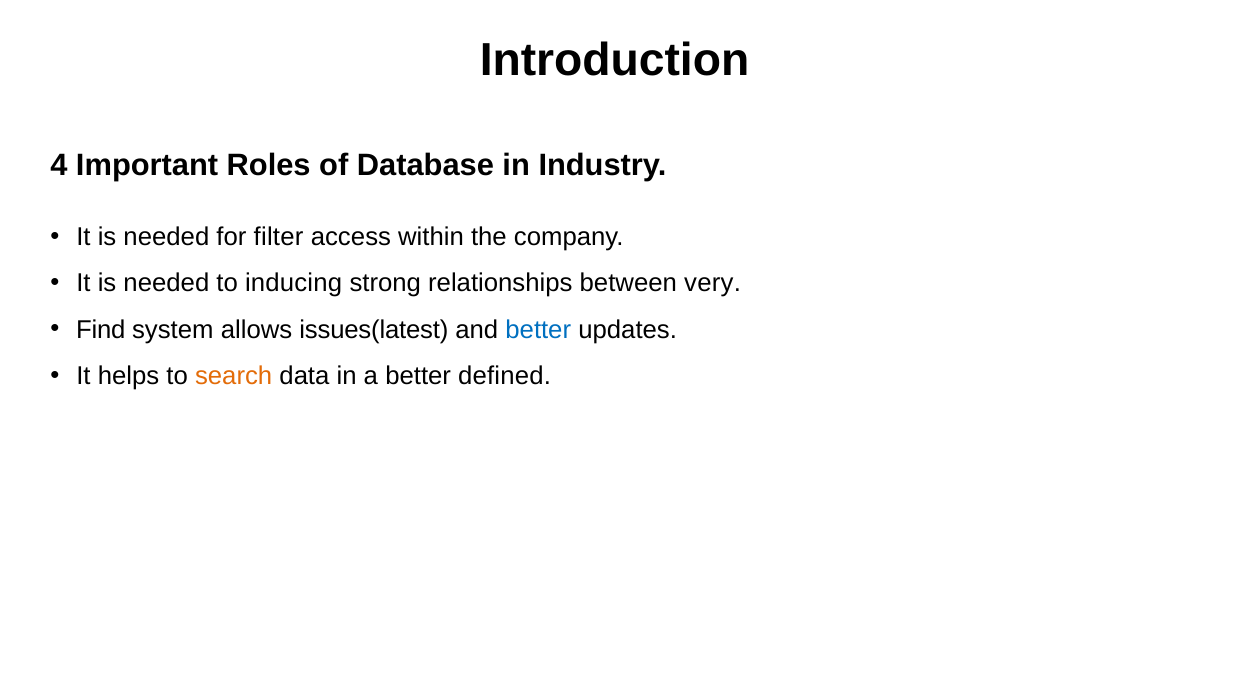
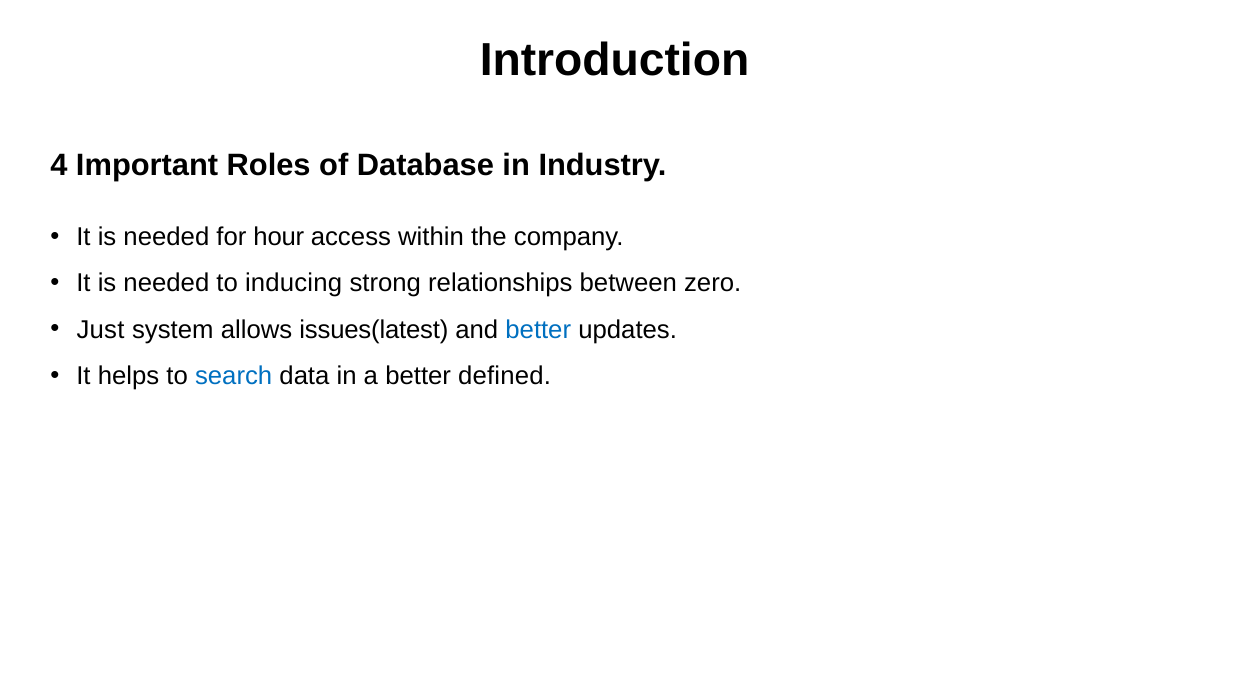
filter: filter -> hour
very: very -> zero
Find: Find -> Just
search colour: orange -> blue
